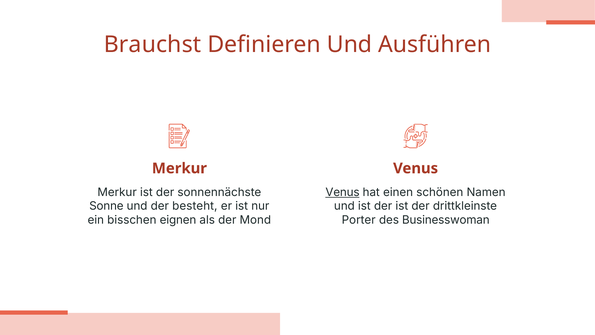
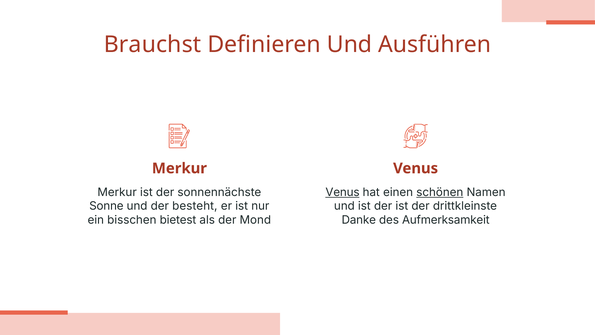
schönen underline: none -> present
eignen: eignen -> bietest
Porter: Porter -> Danke
Businesswoman: Businesswoman -> Aufmerksamkeit
